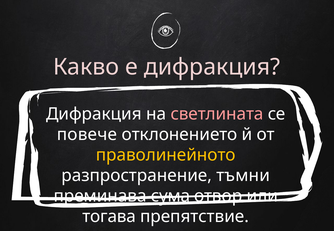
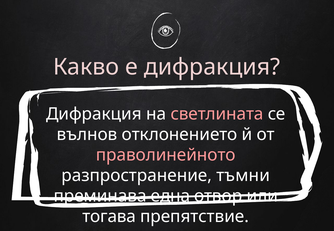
повече: повече -> вълнов
праволинейното colour: yellow -> pink
сума: сума -> една
